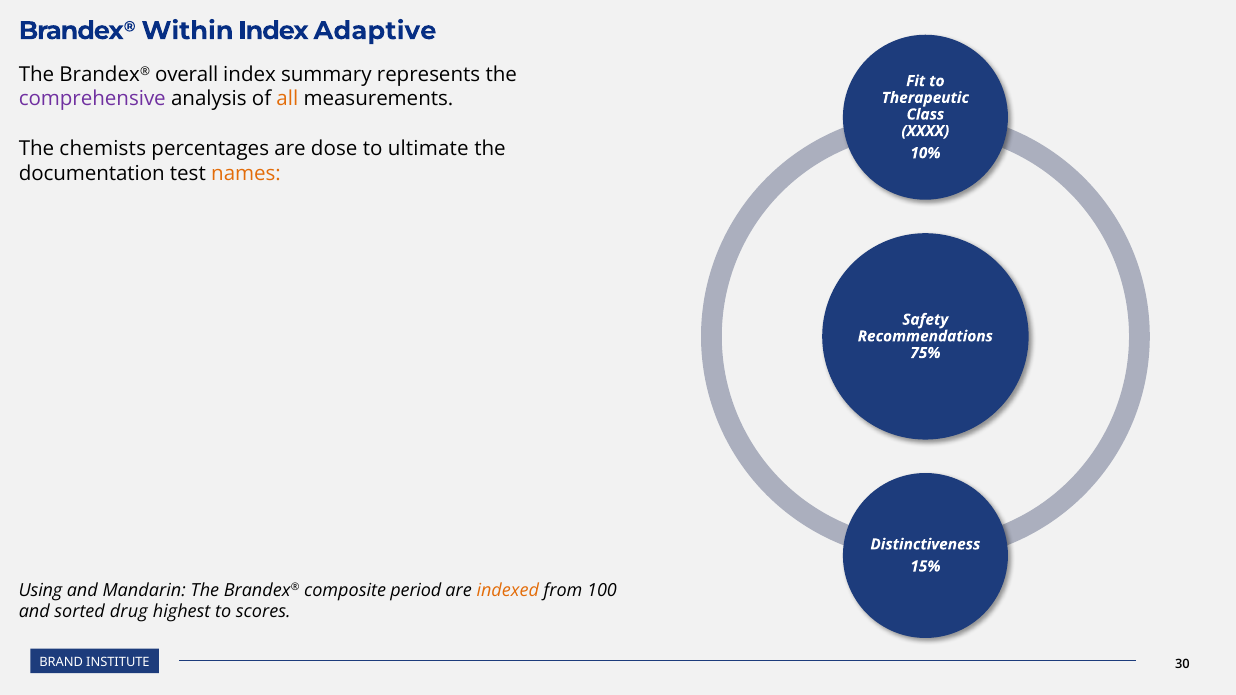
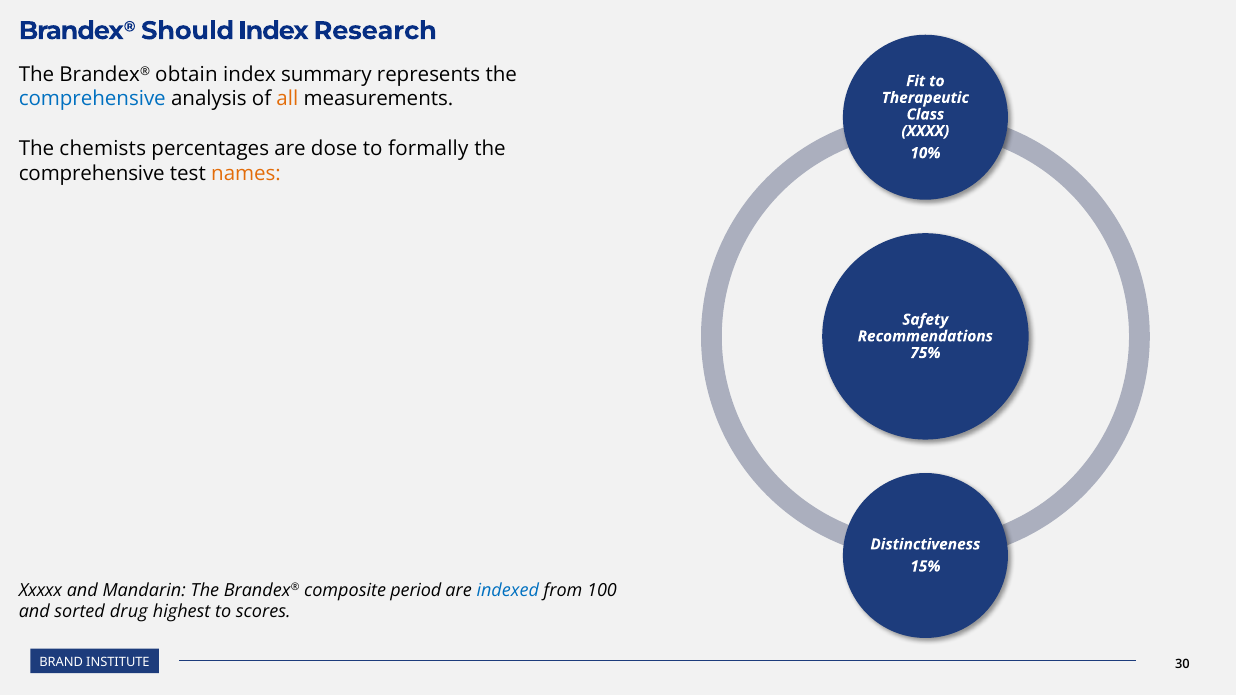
Within: Within -> Should
Adaptive: Adaptive -> Research
overall: overall -> obtain
comprehensive at (92, 99) colour: purple -> blue
ultimate: ultimate -> formally
documentation at (92, 173): documentation -> comprehensive
Using: Using -> Xxxxx
indexed colour: orange -> blue
